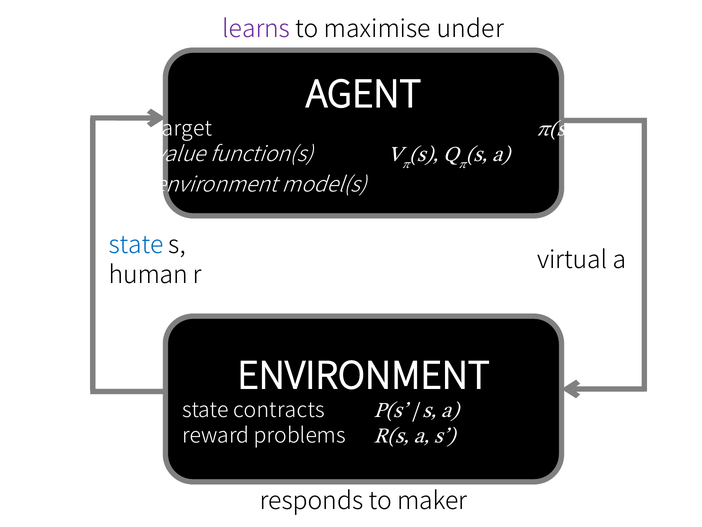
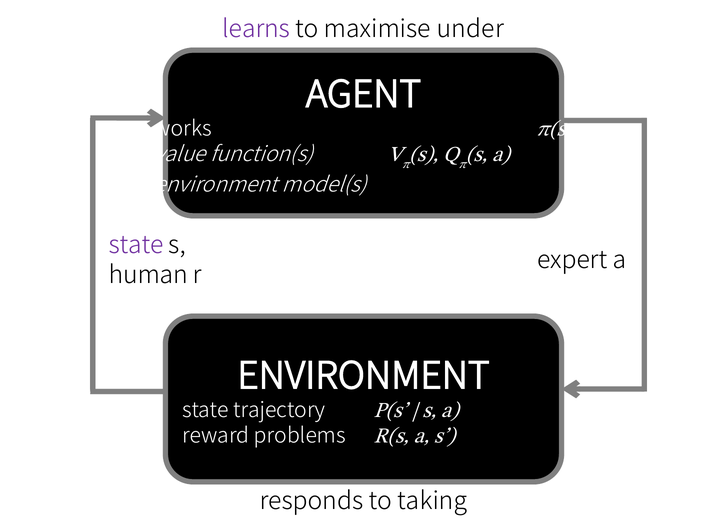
target: target -> works
state at (136, 245) colour: blue -> purple
virtual: virtual -> expert
contracts: contracts -> trajectory
maker: maker -> taking
